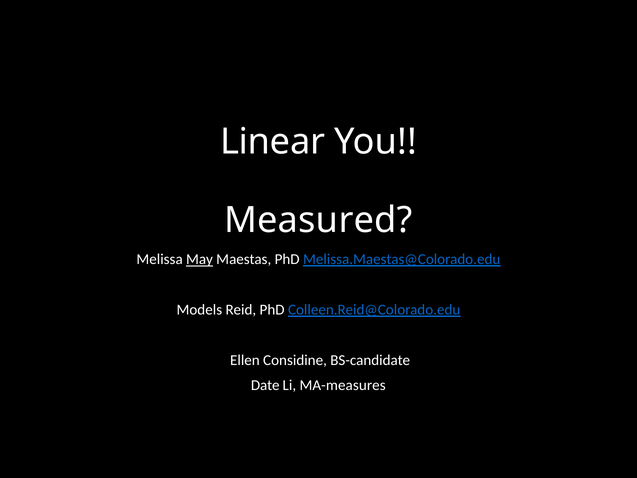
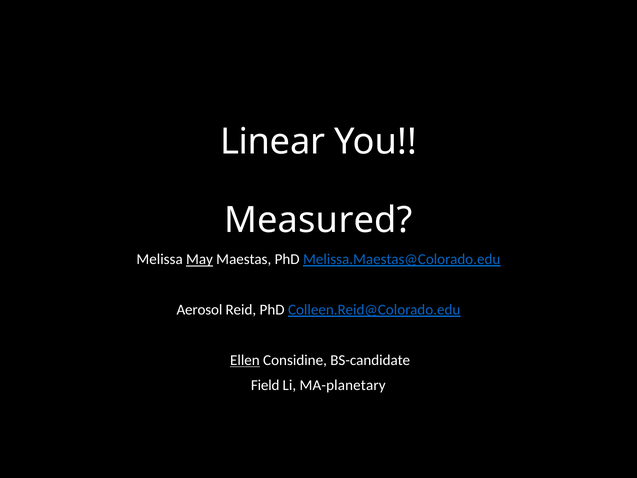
Models: Models -> Aerosol
Ellen underline: none -> present
Date: Date -> Field
MA-measures: MA-measures -> MA-planetary
